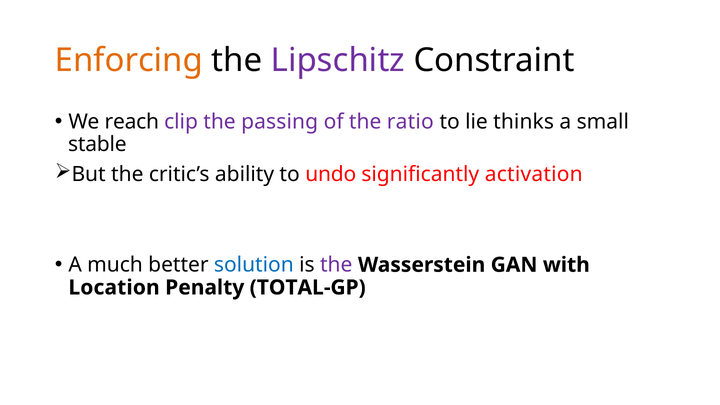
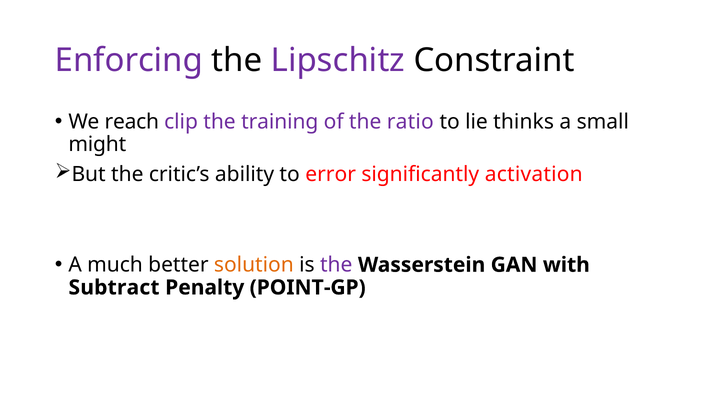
Enforcing colour: orange -> purple
passing: passing -> training
stable: stable -> might
undo: undo -> error
solution colour: blue -> orange
Location: Location -> Subtract
TOTAL-GP: TOTAL-GP -> POINT-GP
